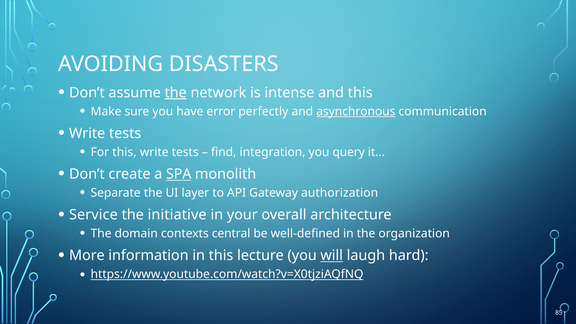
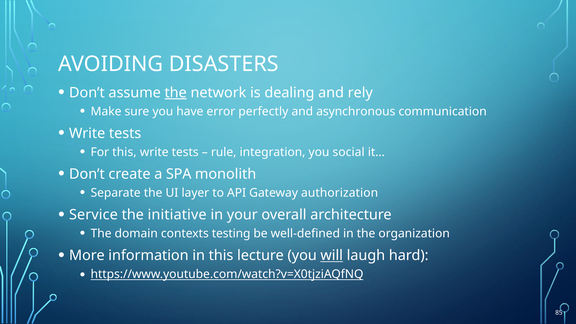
intense: intense -> dealing
and this: this -> rely
asynchronous underline: present -> none
find: find -> rule
query: query -> social
SPA underline: present -> none
central: central -> testing
